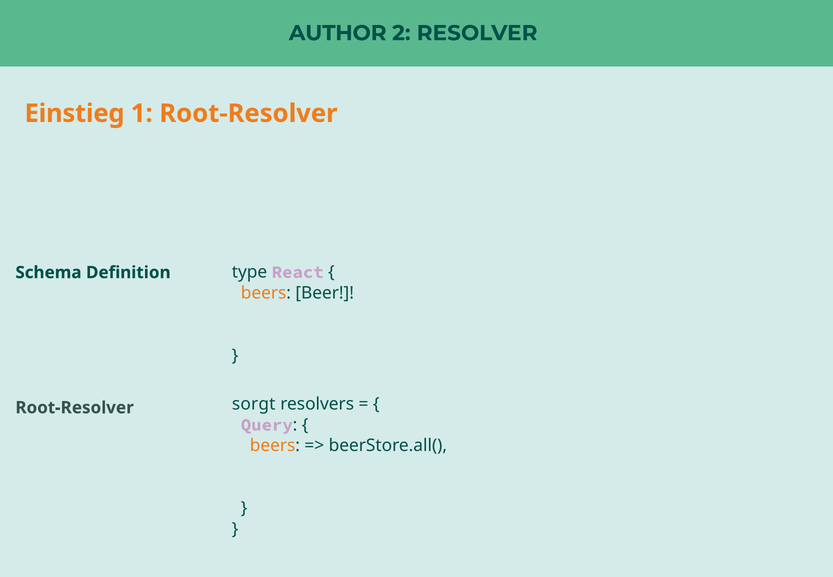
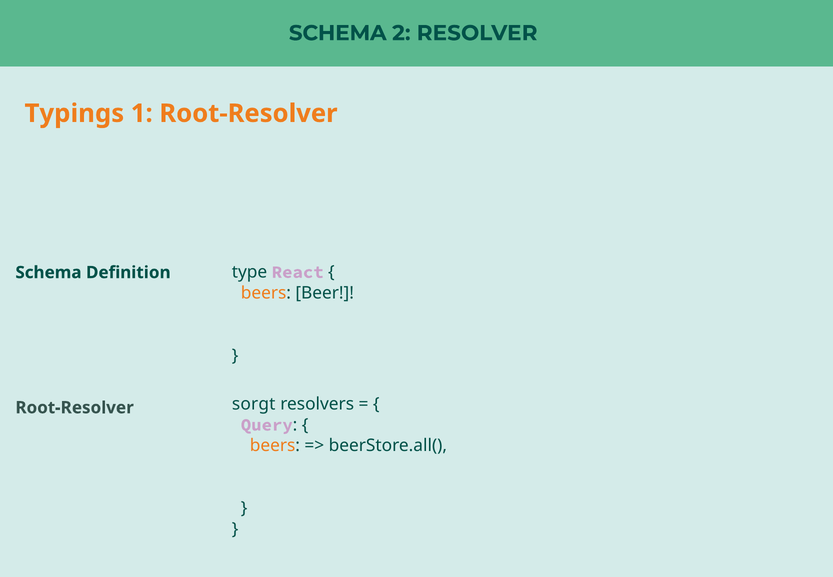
AUTHOR at (338, 33): AUTHOR -> SCHEMA
Einstieg: Einstieg -> Typings
